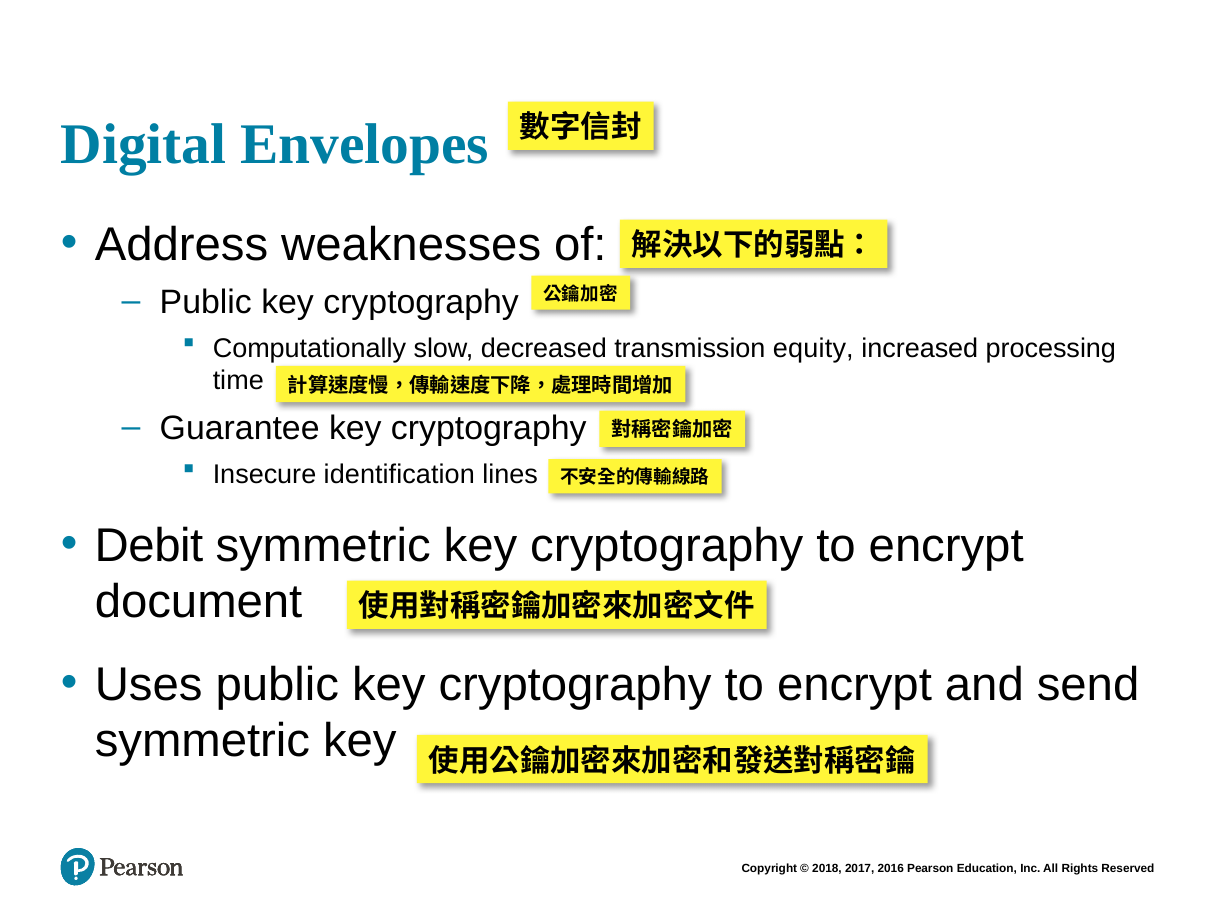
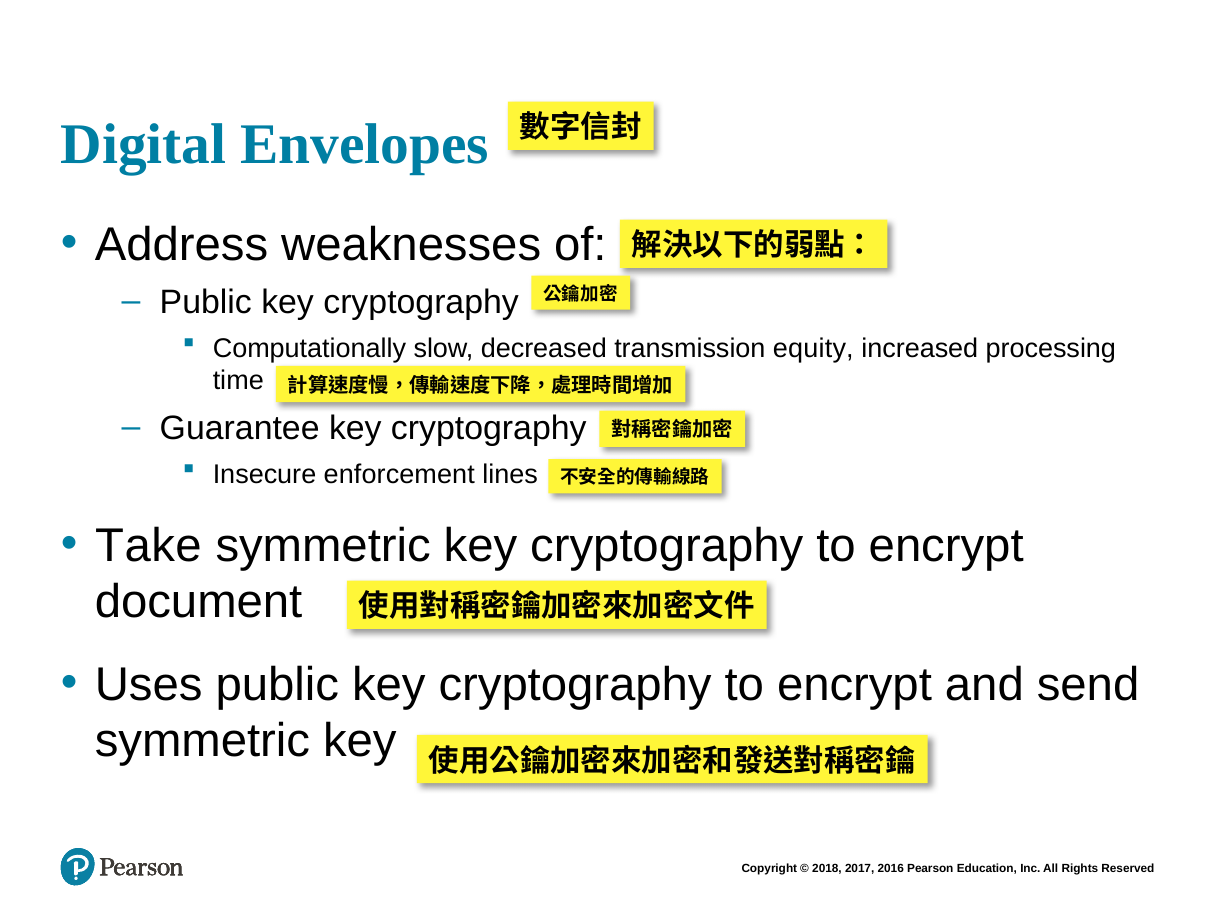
identification: identification -> enforcement
Debit: Debit -> Take
